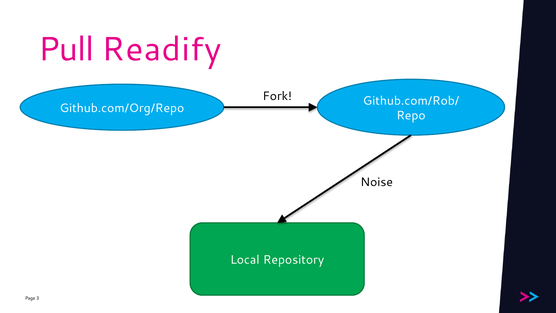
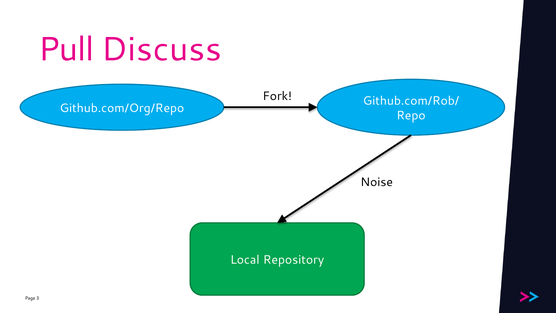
Readify: Readify -> Discuss
